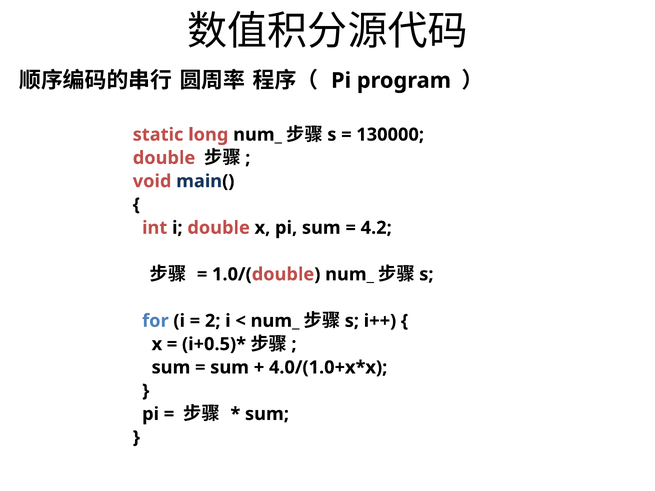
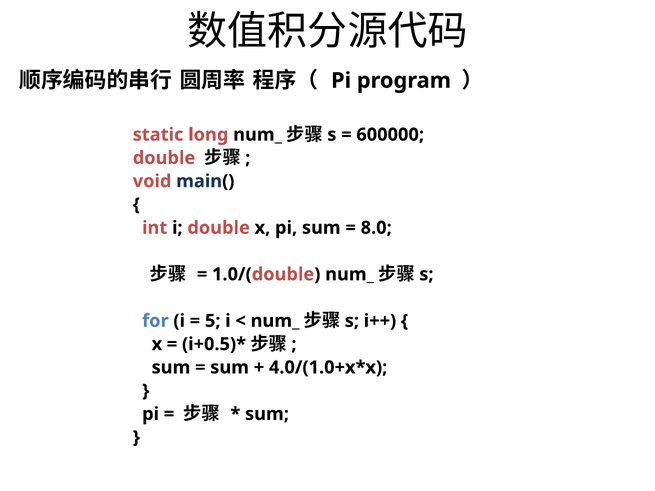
130000: 130000 -> 600000
4.2: 4.2 -> 8.0
2: 2 -> 5
